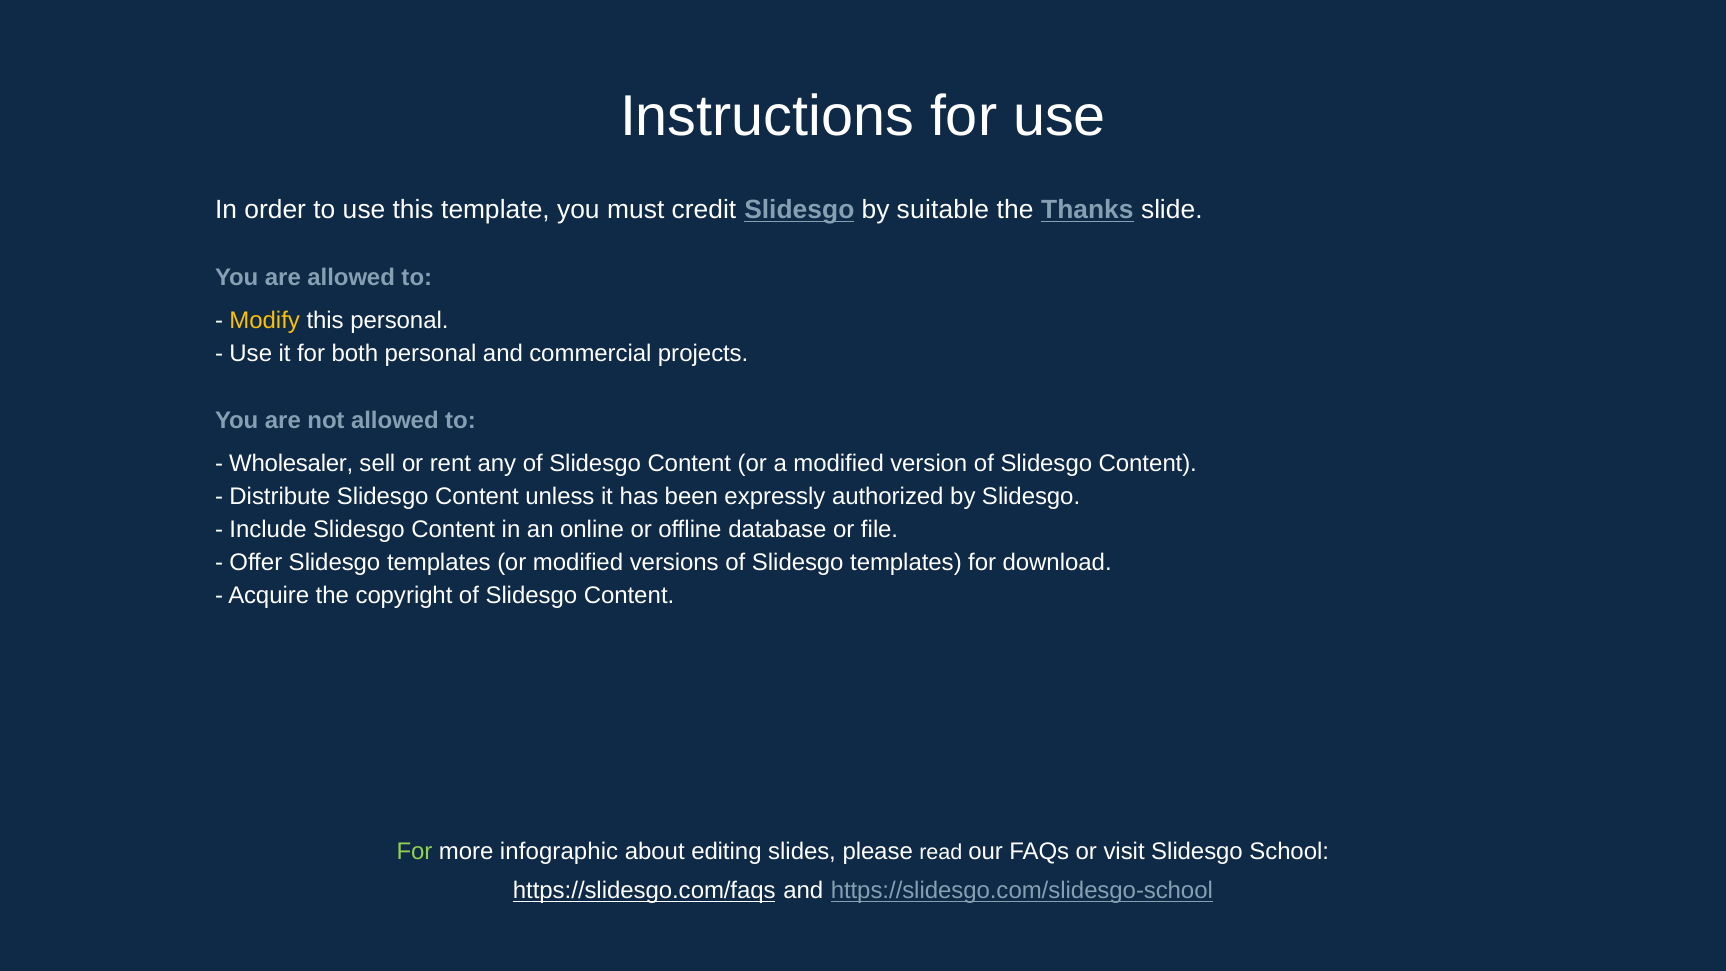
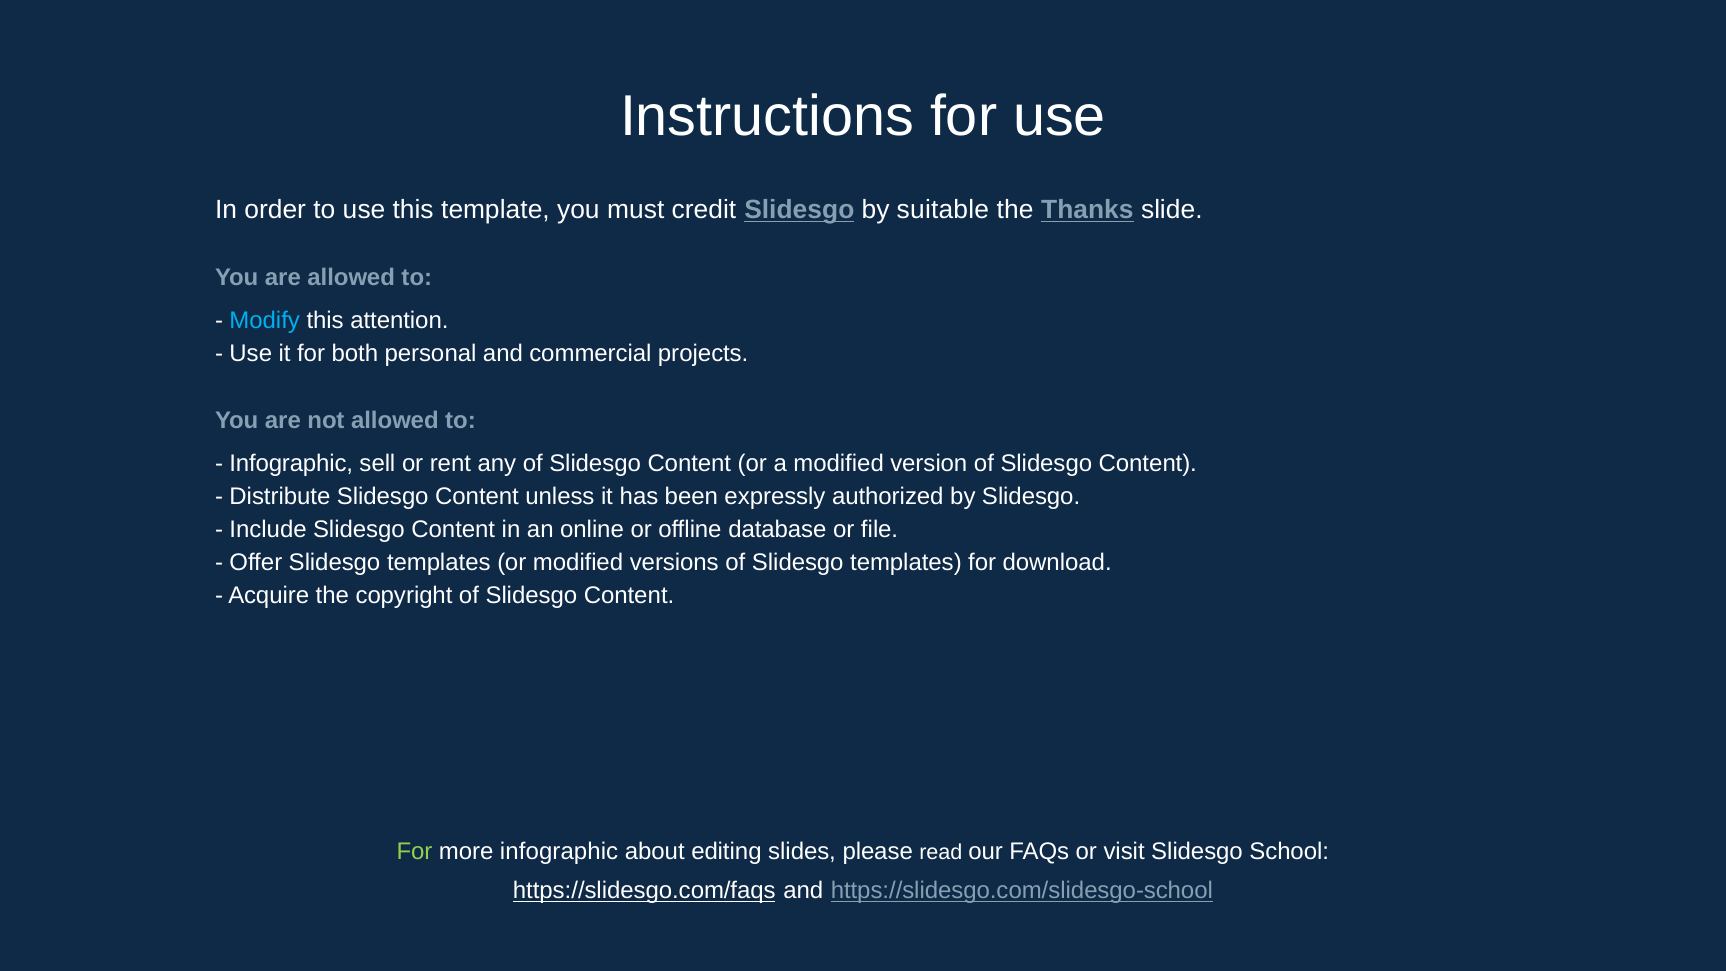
Modify colour: yellow -> light blue
this personal: personal -> attention
Wholesaler at (291, 463): Wholesaler -> Infographic
